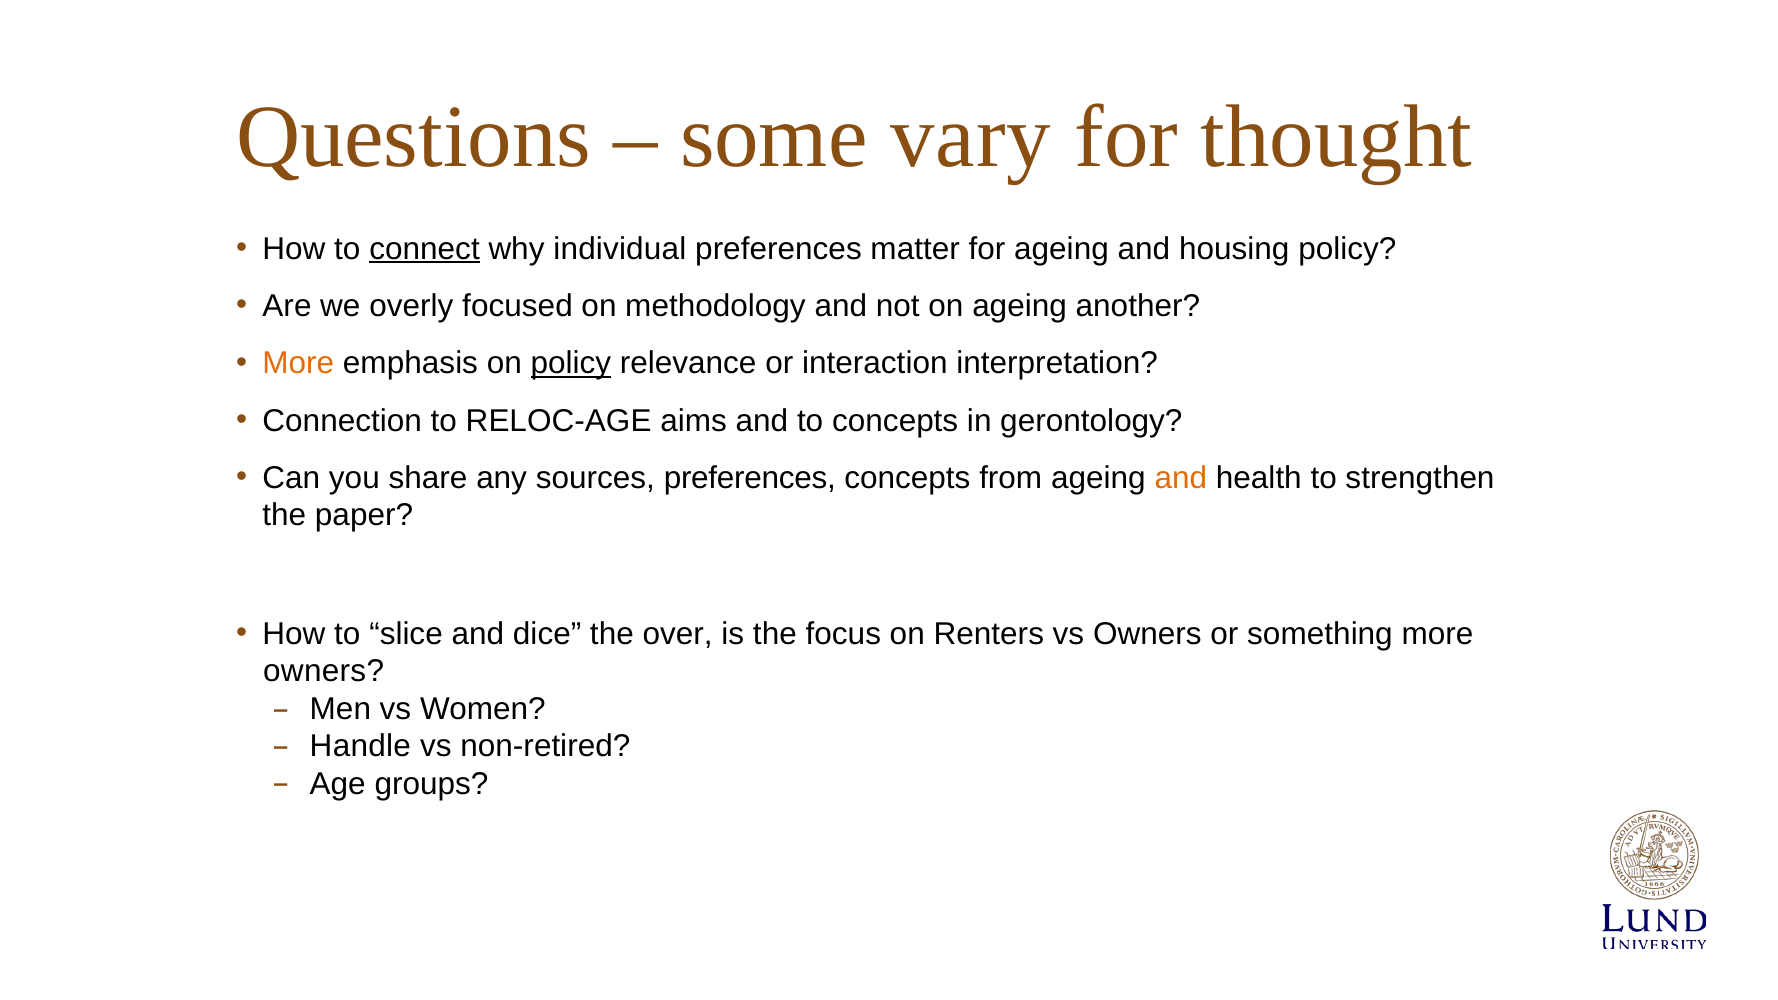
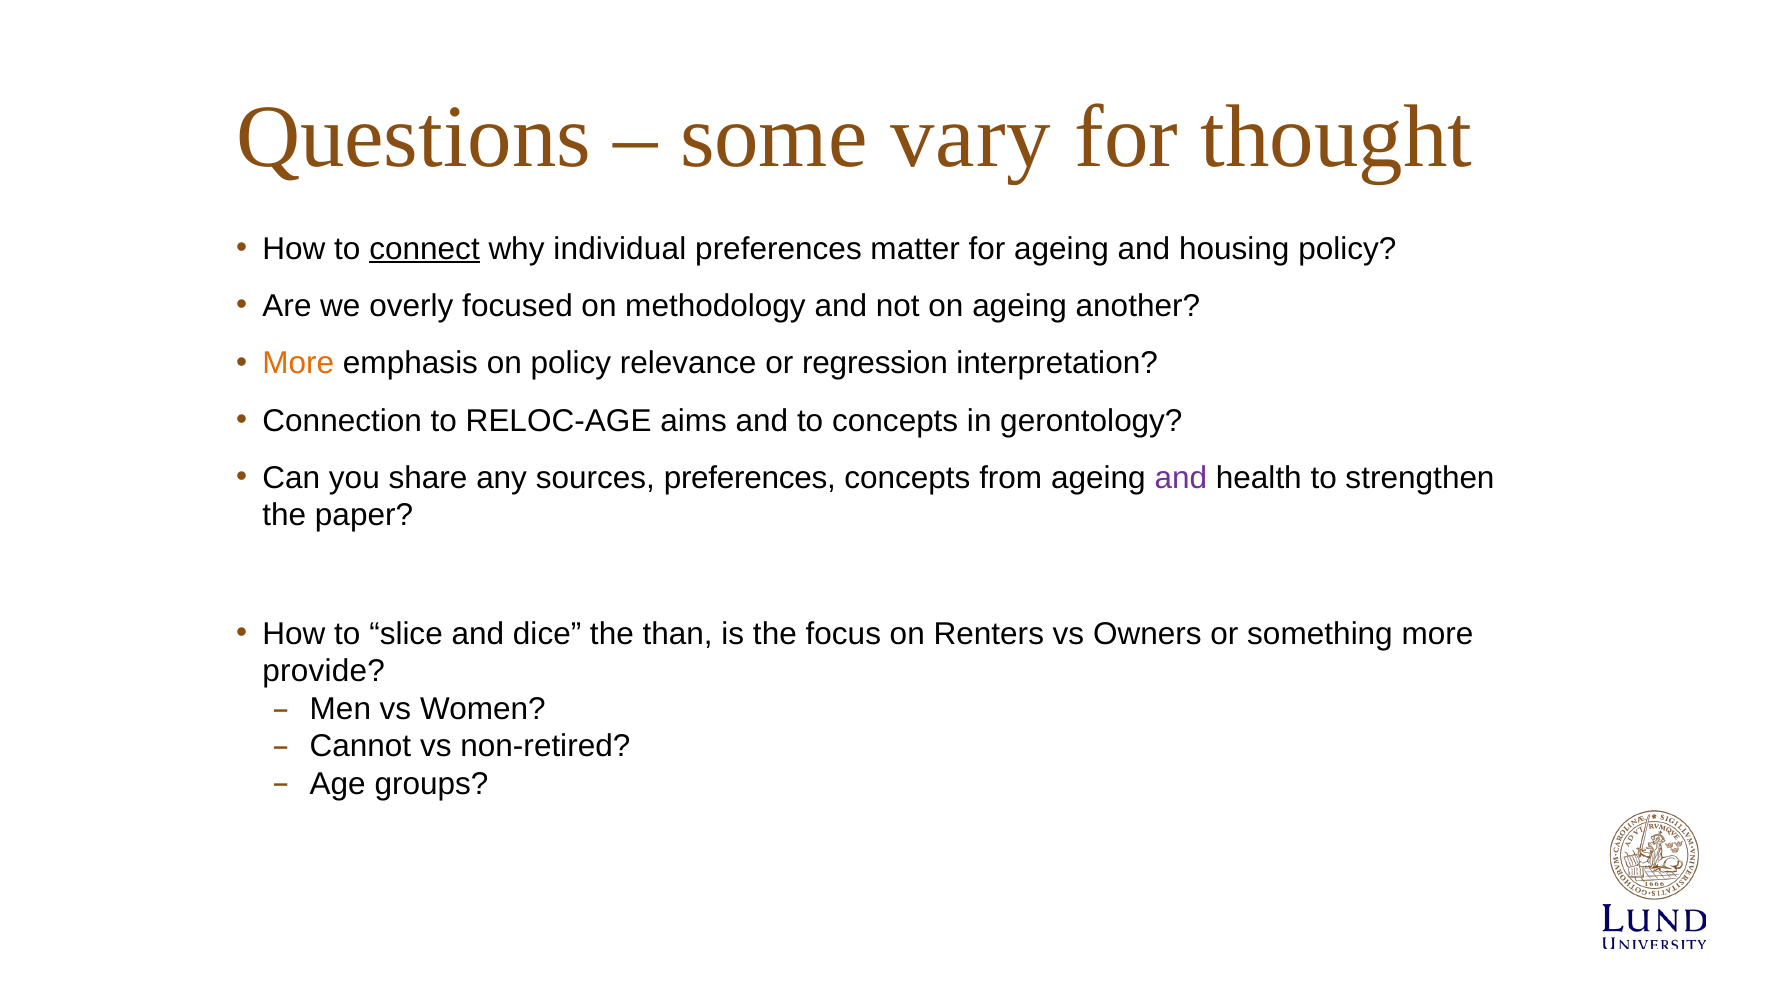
policy at (571, 363) underline: present -> none
interaction: interaction -> regression
and at (1181, 478) colour: orange -> purple
over: over -> than
owners at (324, 672): owners -> provide
Handle: Handle -> Cannot
